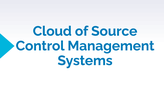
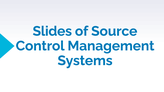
Cloud: Cloud -> Slides
